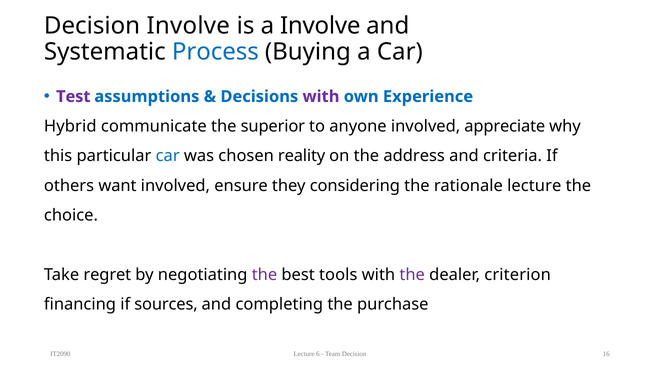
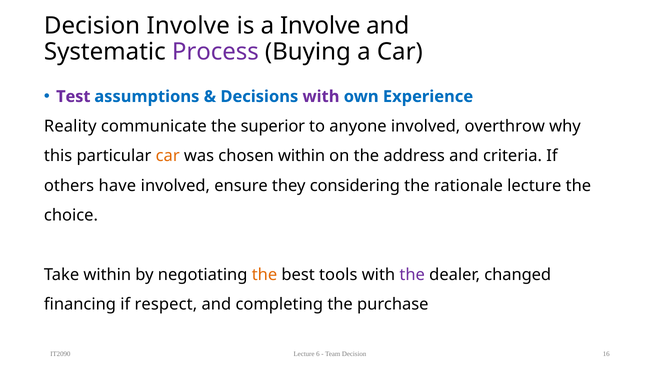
Process colour: blue -> purple
Hybrid: Hybrid -> Reality
appreciate: appreciate -> overthrow
car at (168, 156) colour: blue -> orange
chosen reality: reality -> within
want: want -> have
Take regret: regret -> within
the at (265, 275) colour: purple -> orange
criterion: criterion -> changed
sources: sources -> respect
